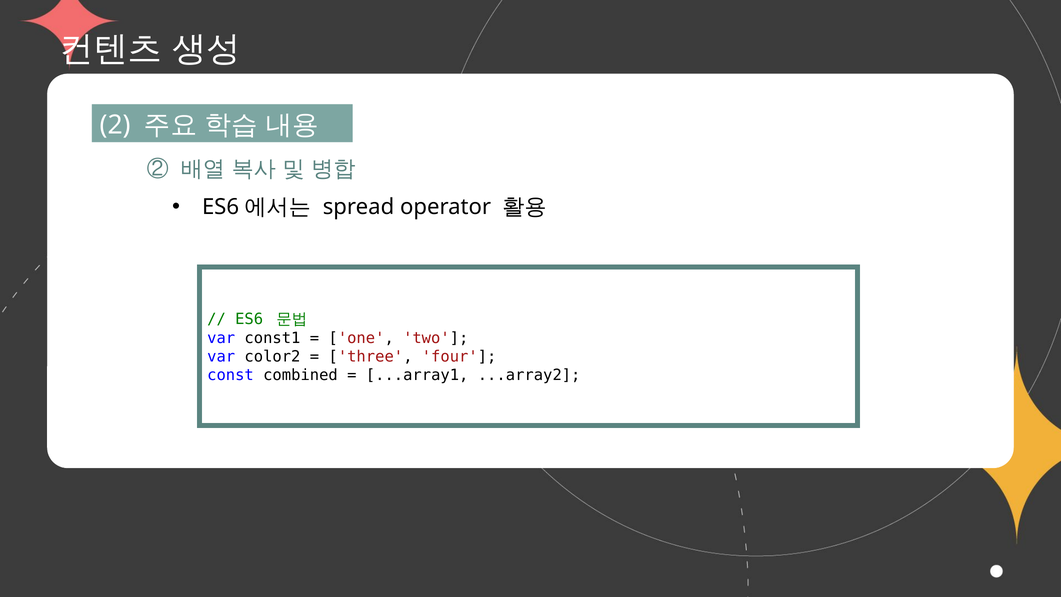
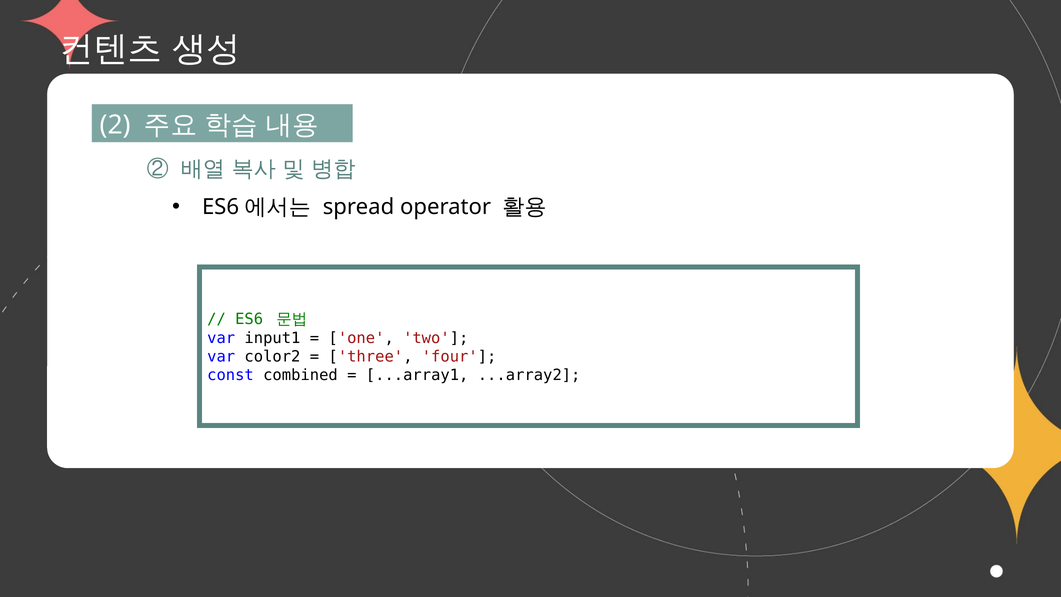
const1: const1 -> input1
